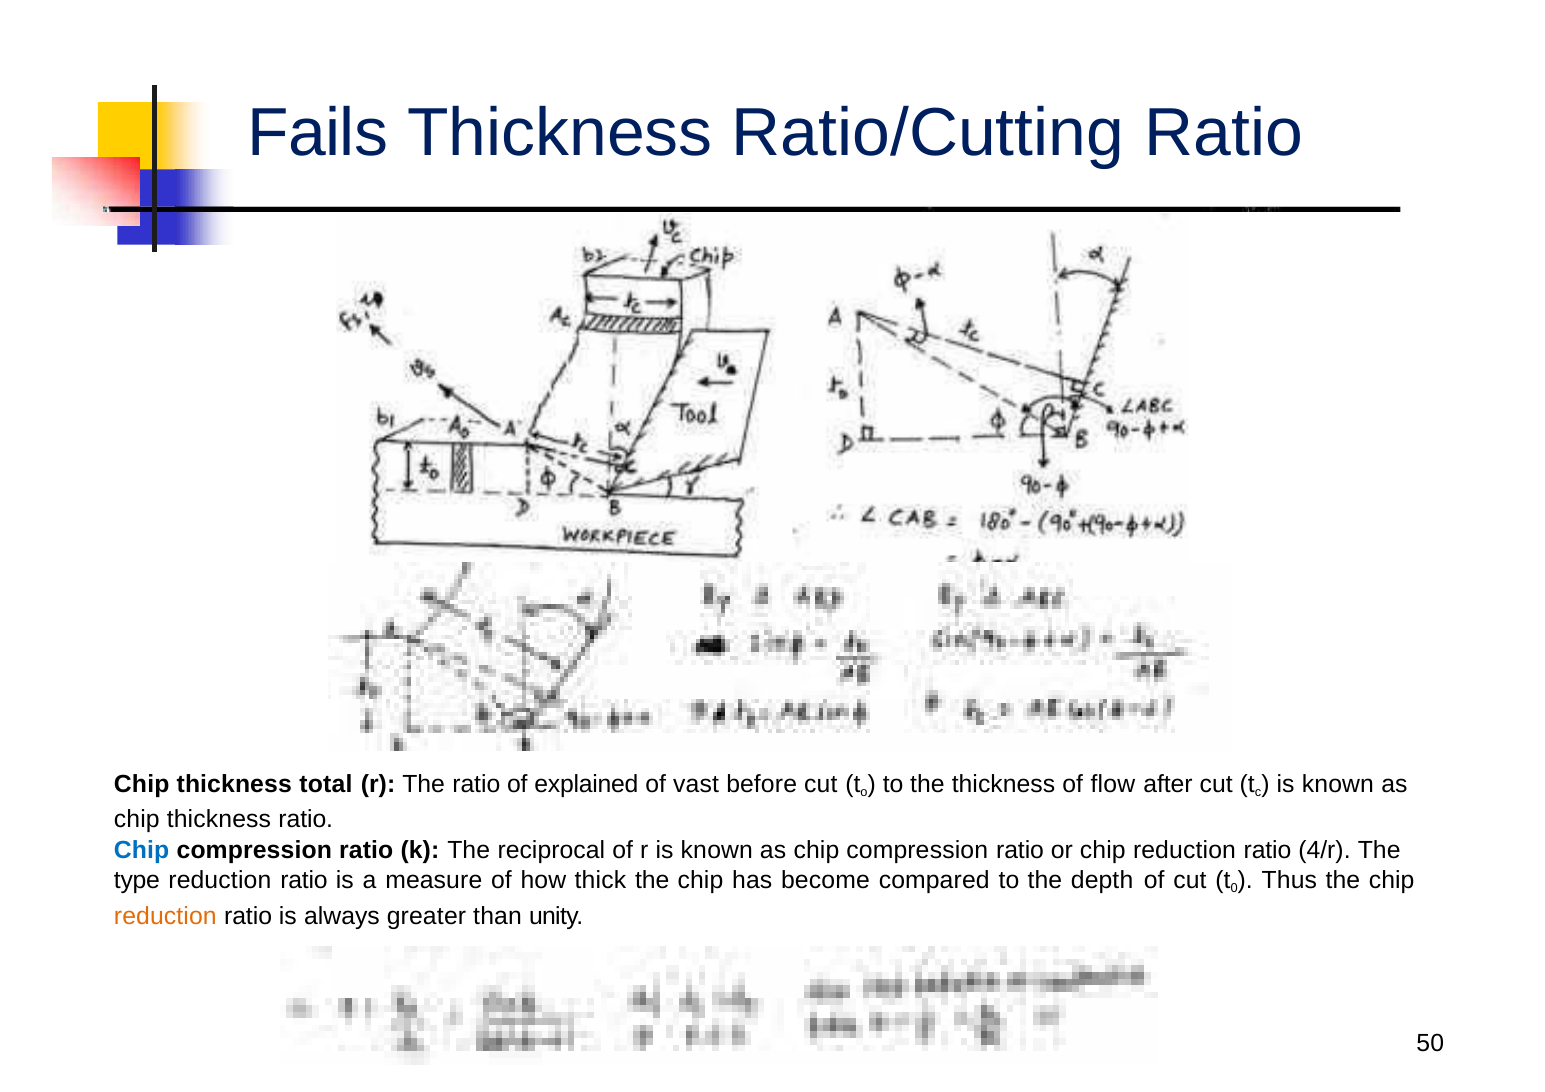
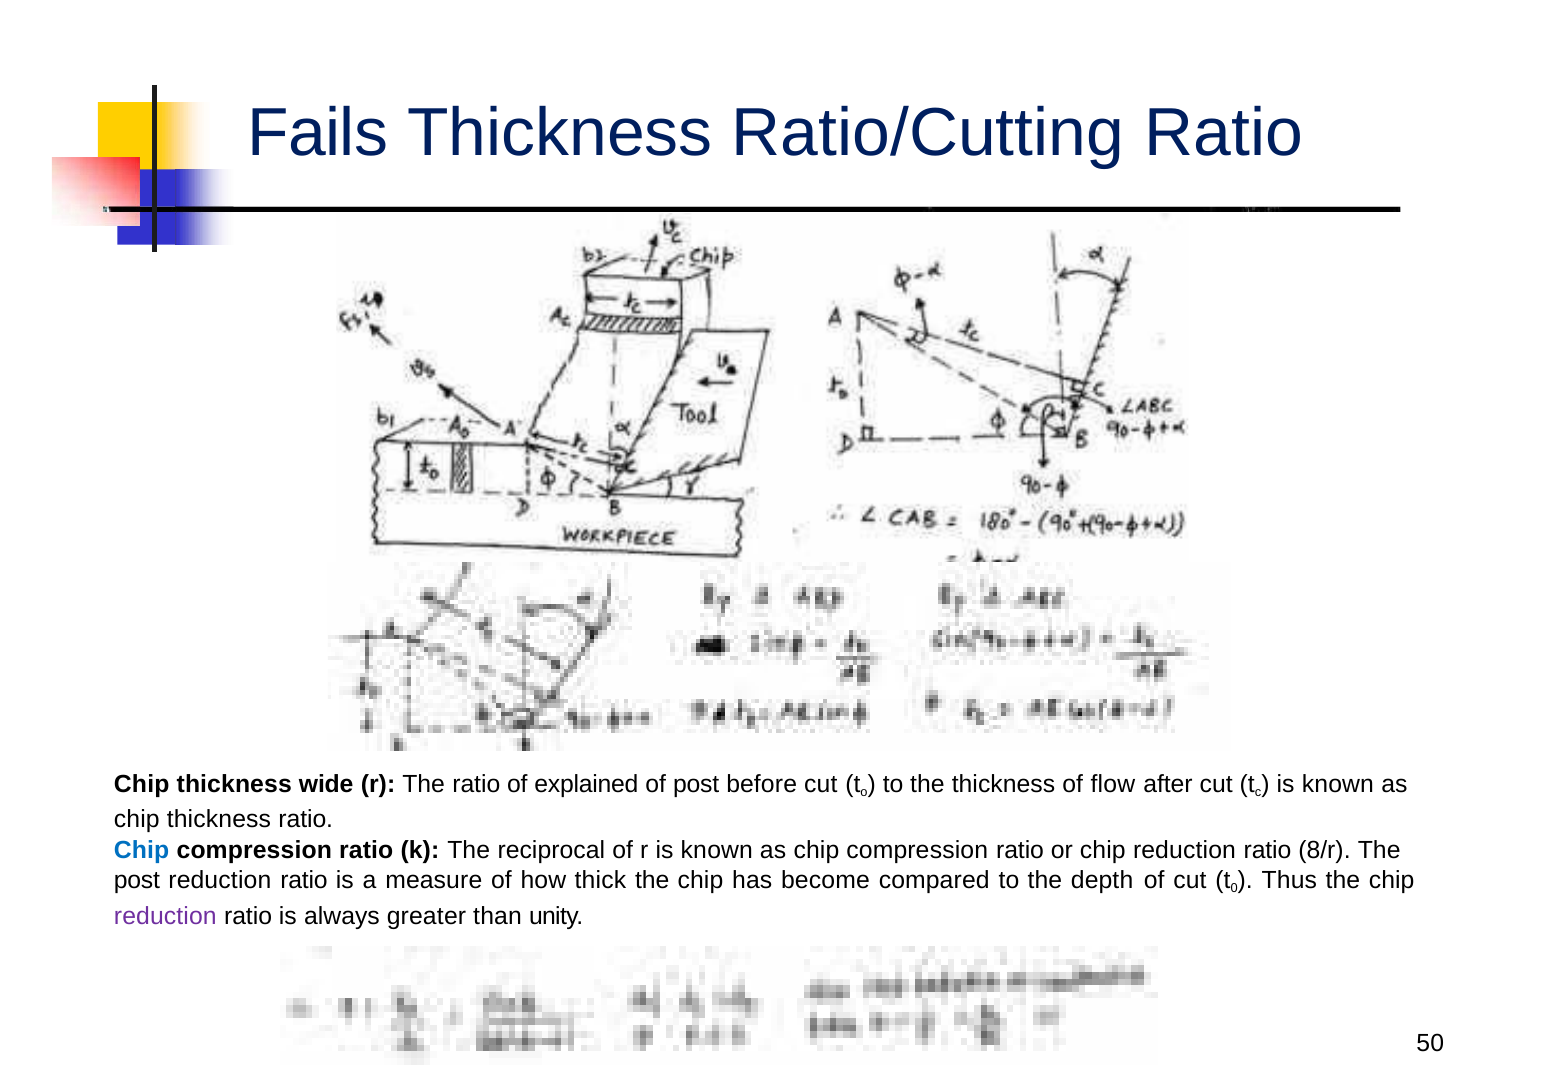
total: total -> wide
of vast: vast -> post
4/r: 4/r -> 8/r
type at (137, 880): type -> post
reduction at (165, 916) colour: orange -> purple
